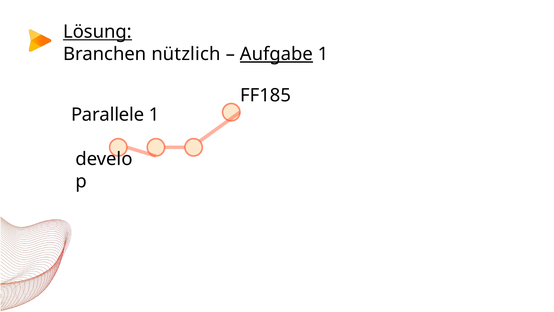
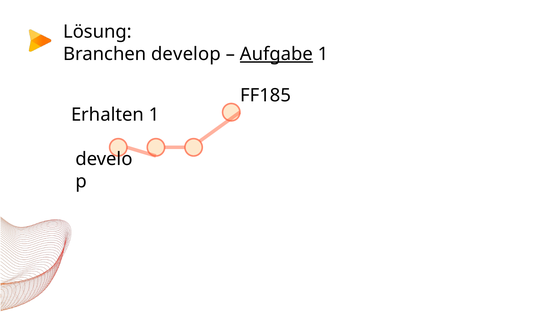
Lösung underline: present -> none
nützlich: nützlich -> develop
Parallele: Parallele -> Erhalten
